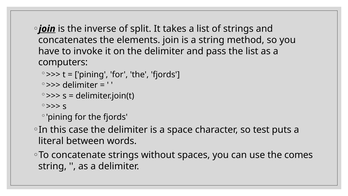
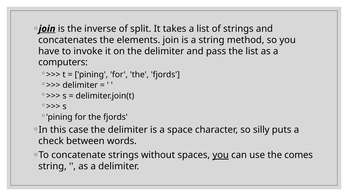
test: test -> silly
literal: literal -> check
you at (221, 155) underline: none -> present
